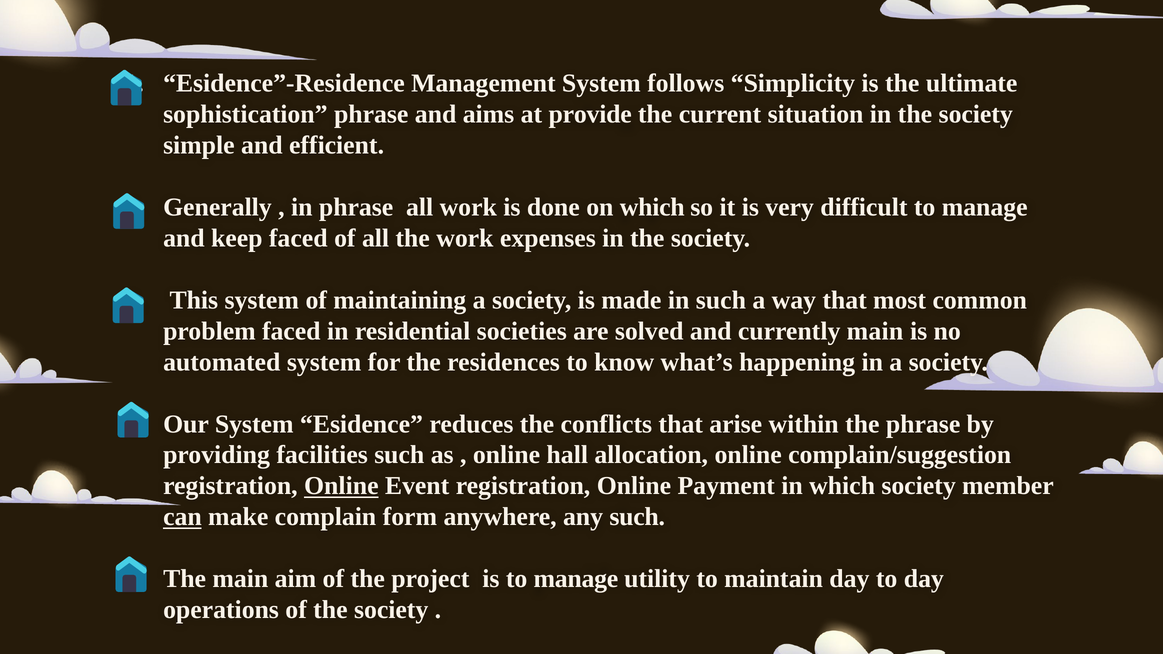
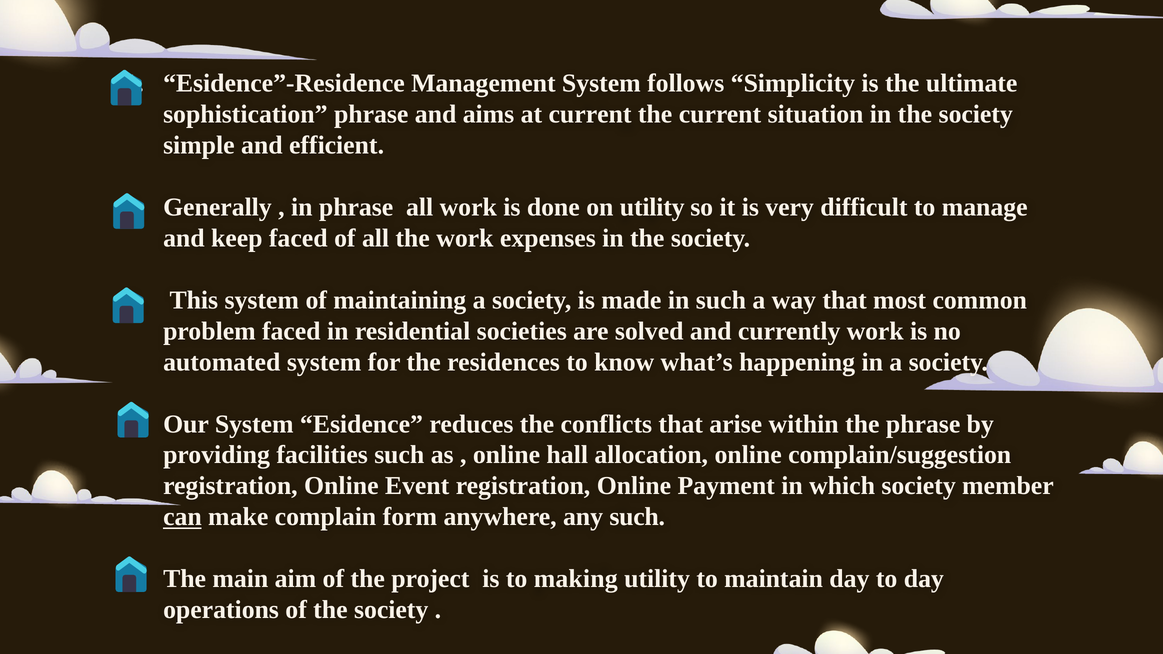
at provide: provide -> current
on which: which -> utility
currently main: main -> work
Online at (341, 486) underline: present -> none
is to manage: manage -> making
